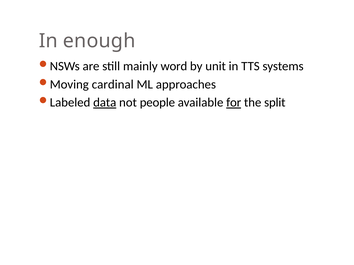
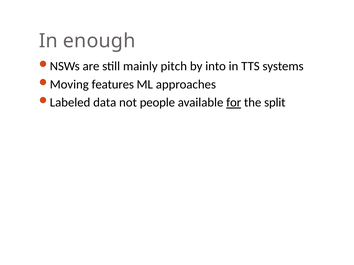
word: word -> pitch
unit: unit -> into
cardinal: cardinal -> features
data underline: present -> none
